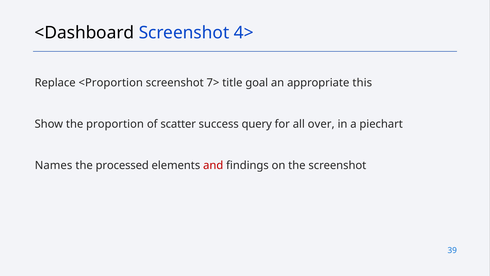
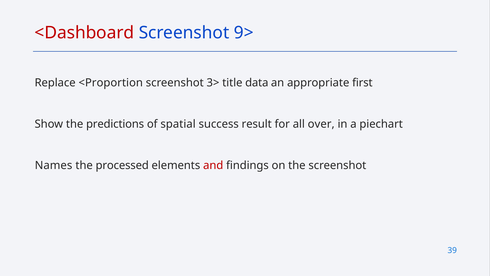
<Dashboard colour: black -> red
4>: 4> -> 9>
7>: 7> -> 3>
goal: goal -> data
this: this -> first
proportion: proportion -> predictions
scatter: scatter -> spatial
query: query -> result
